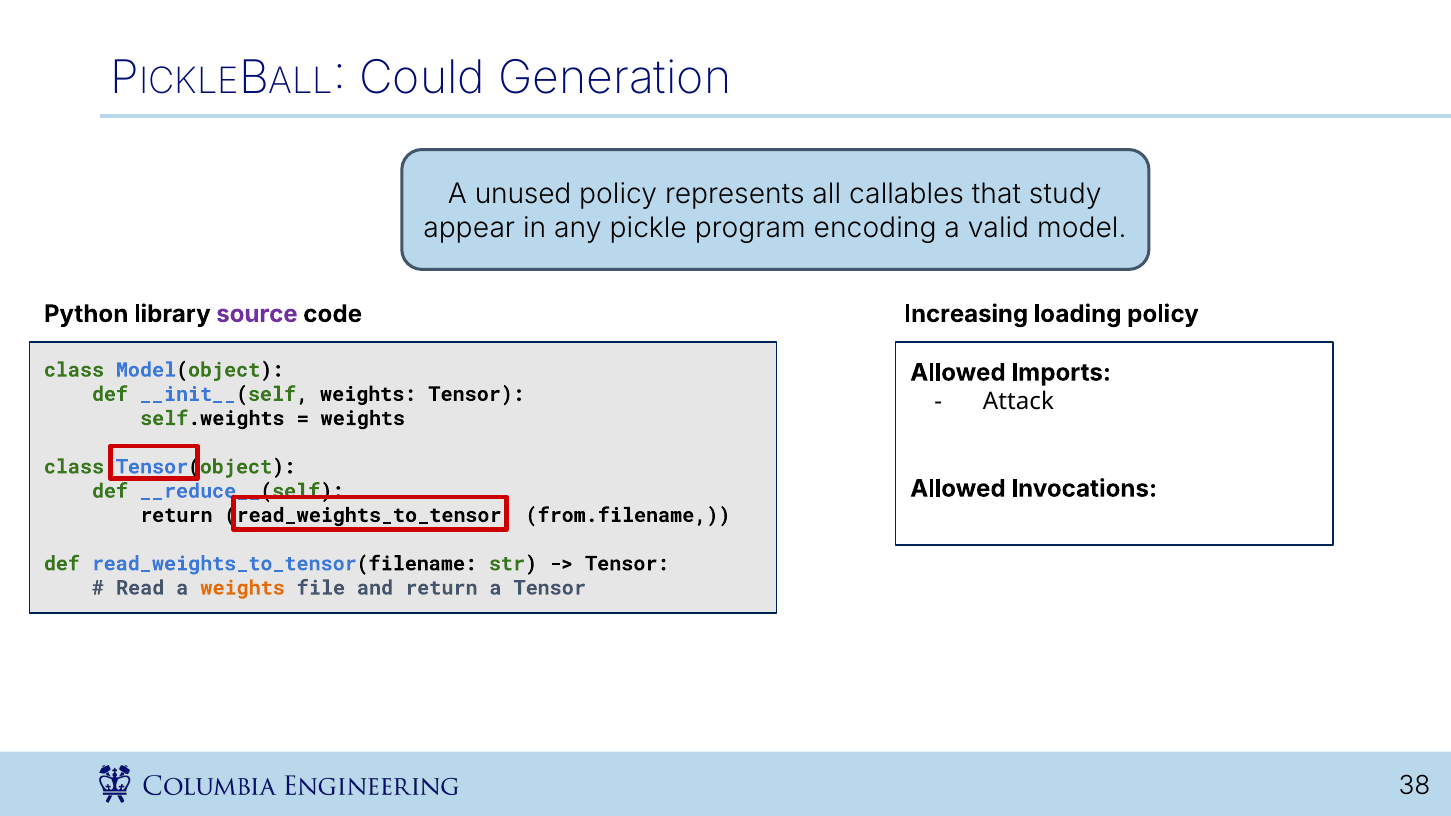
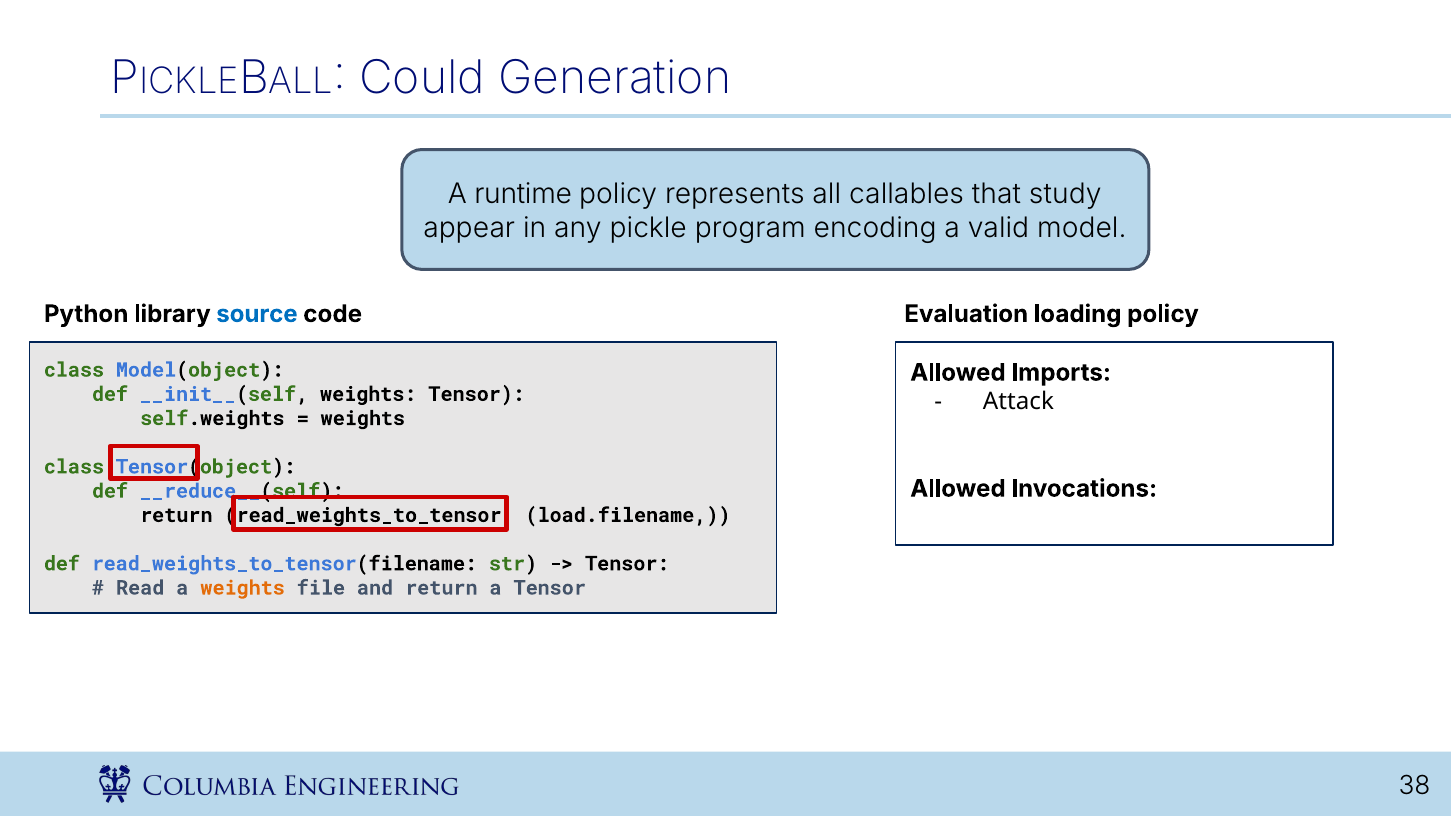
unused: unused -> runtime
source colour: purple -> blue
Increasing: Increasing -> Evaluation
from.filename: from.filename -> load.filename
